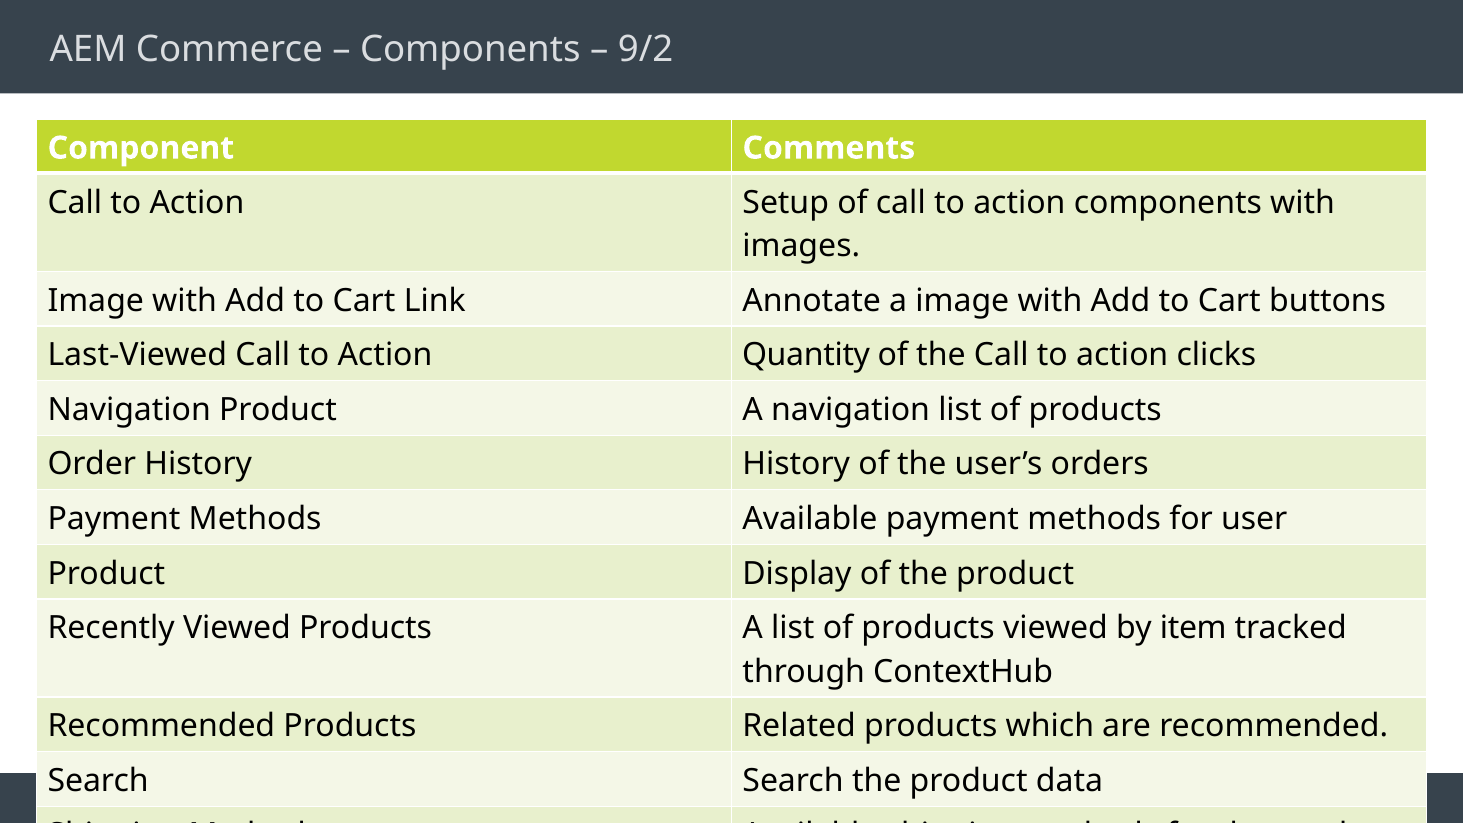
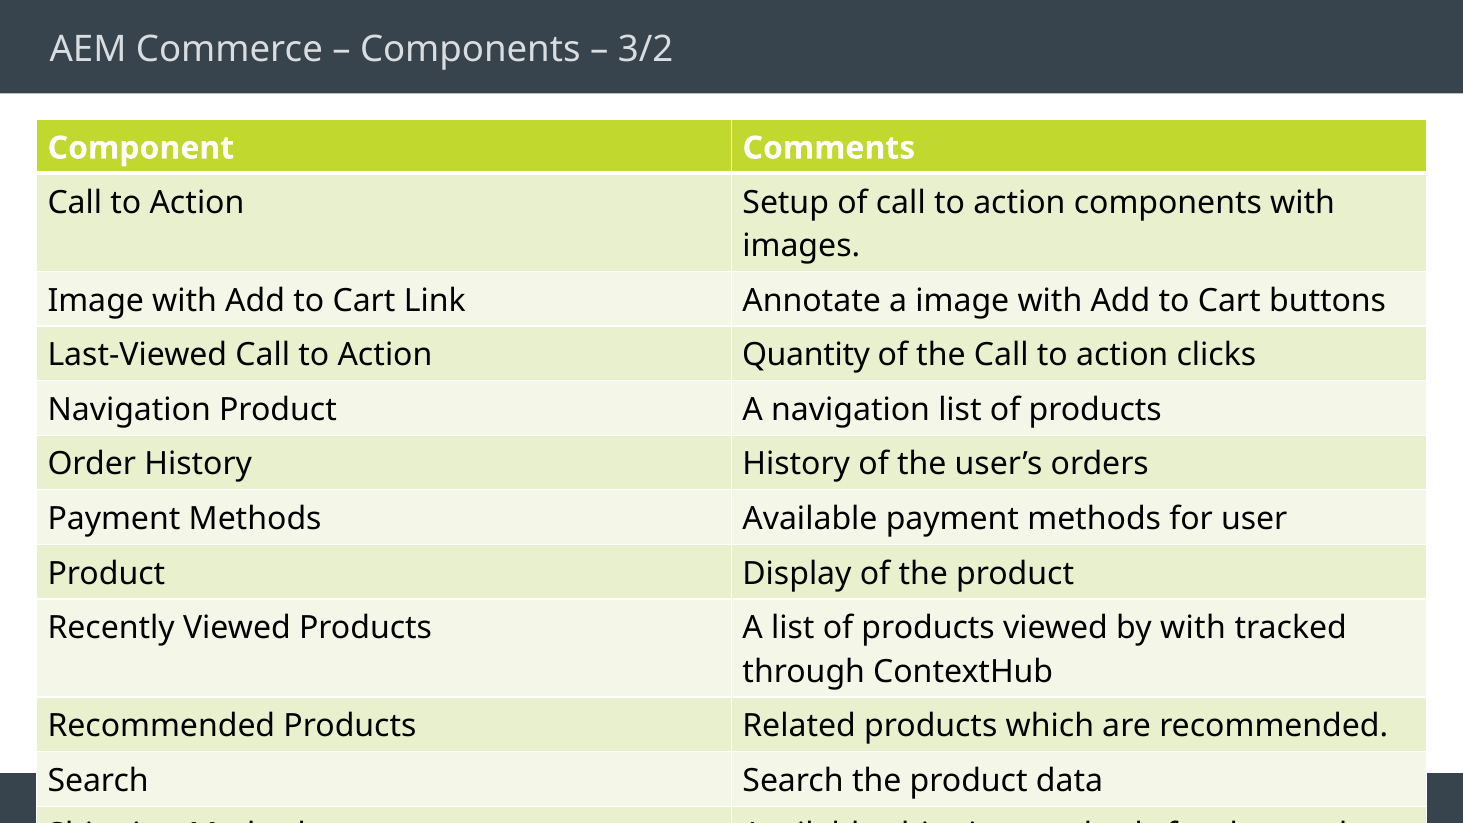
9/2: 9/2 -> 3/2
by item: item -> with
